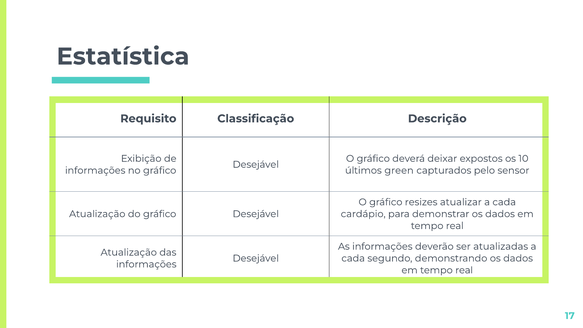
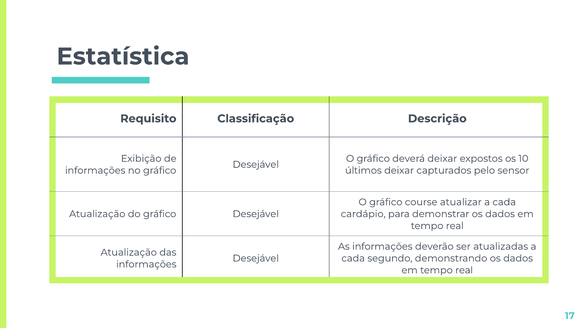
últimos green: green -> deixar
resizes: resizes -> course
